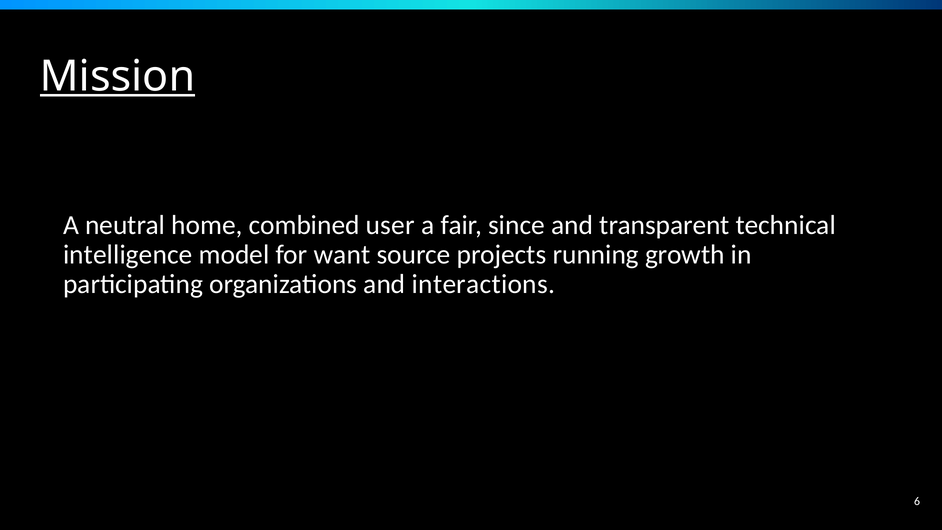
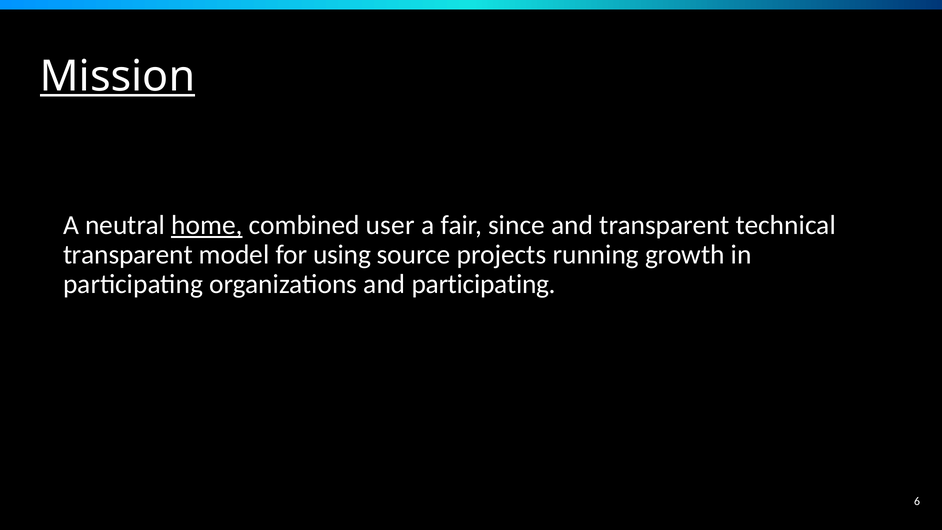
home underline: none -> present
intelligence at (128, 255): intelligence -> transparent
want: want -> using
and interactions: interactions -> participating
